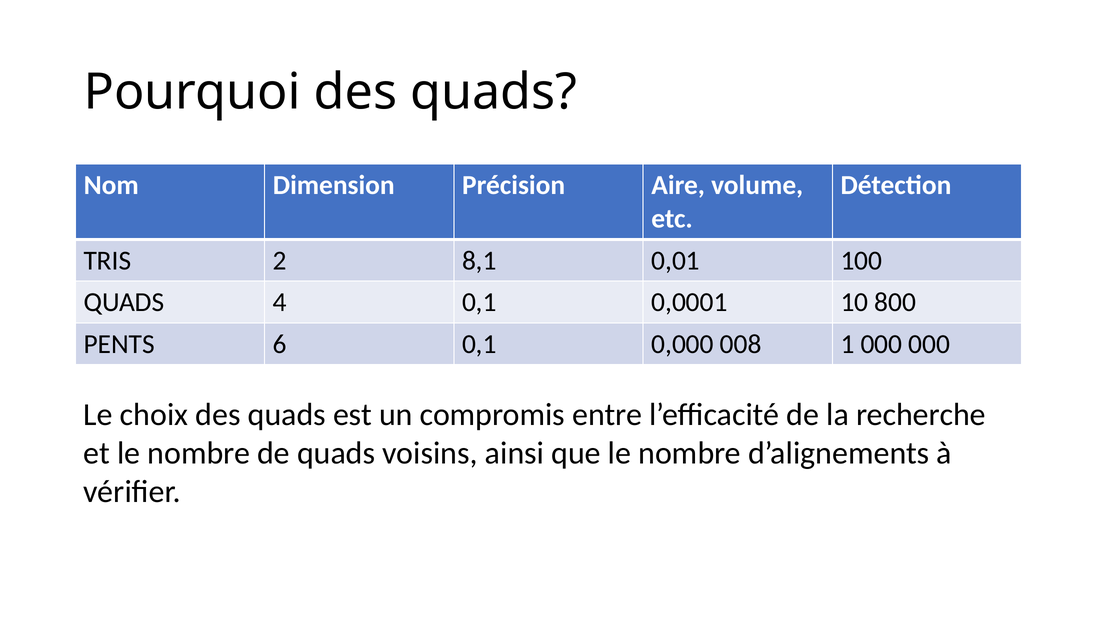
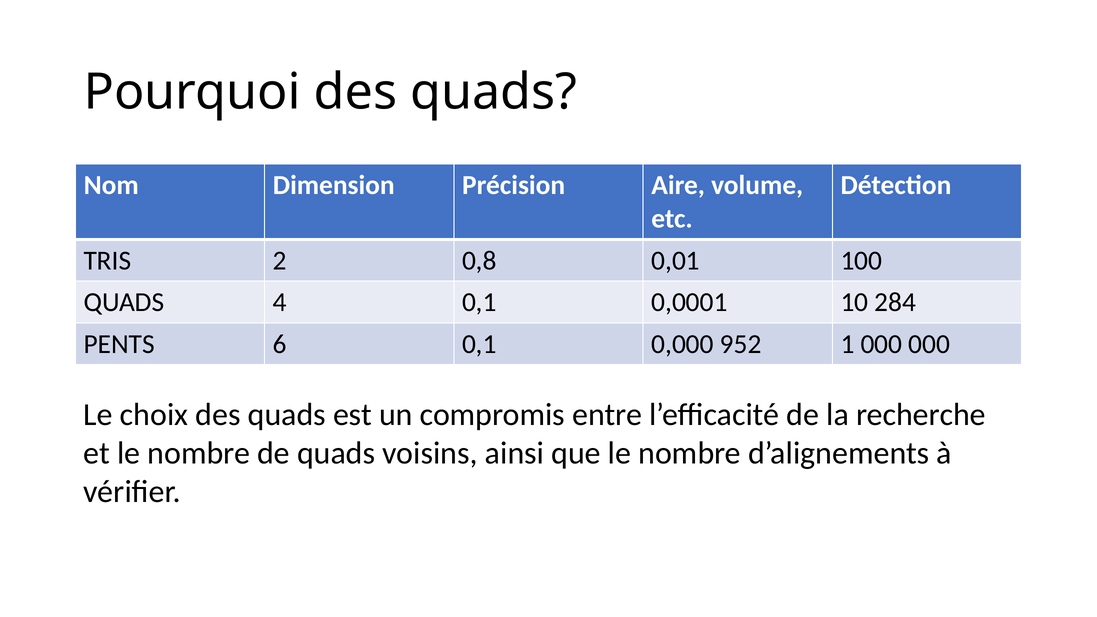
8,1: 8,1 -> 0,8
800: 800 -> 284
008: 008 -> 952
